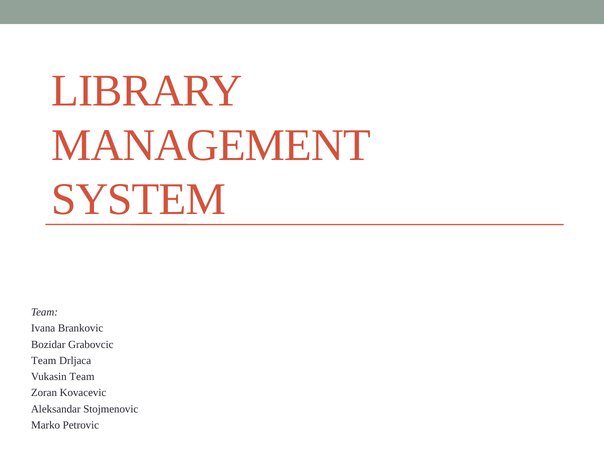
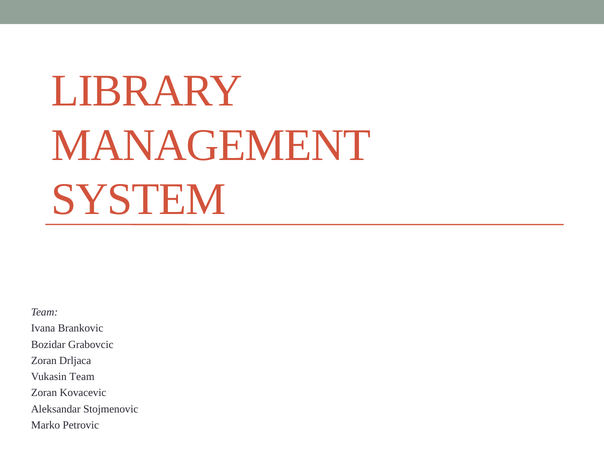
Team at (44, 361): Team -> Zoran
